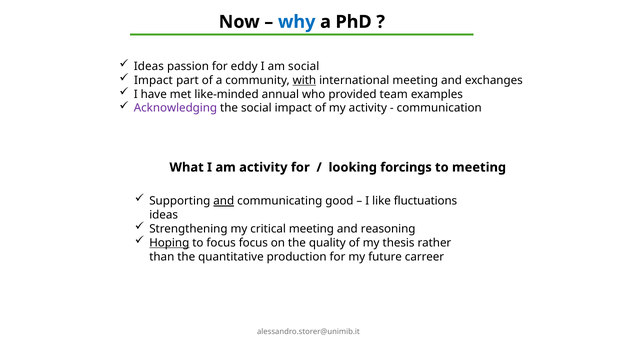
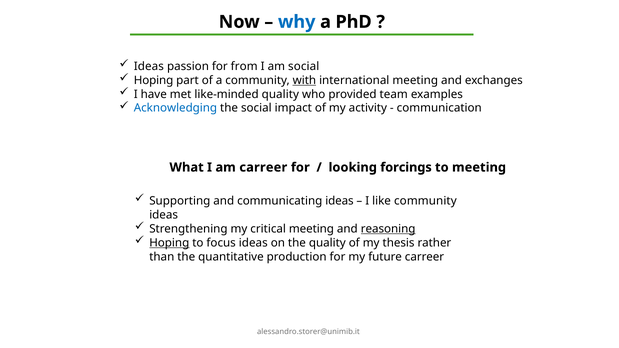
eddy: eddy -> from
Impact at (153, 80): Impact -> Hoping
like-minded annual: annual -> quality
Acknowledging colour: purple -> blue
am activity: activity -> carreer
and at (224, 201) underline: present -> none
communicating good: good -> ideas
like fluctuations: fluctuations -> community
reasoning underline: none -> present
focus focus: focus -> ideas
